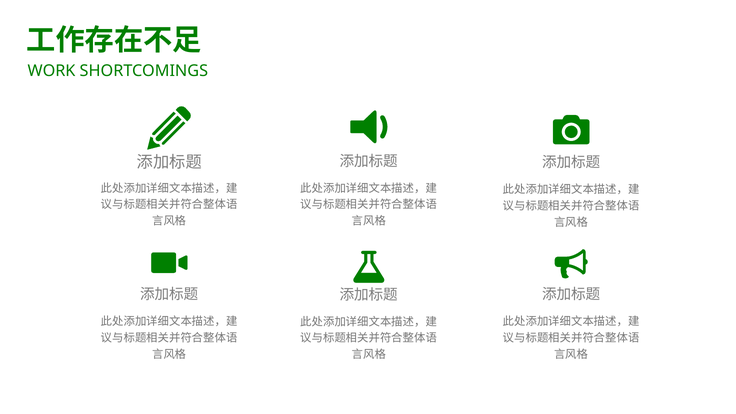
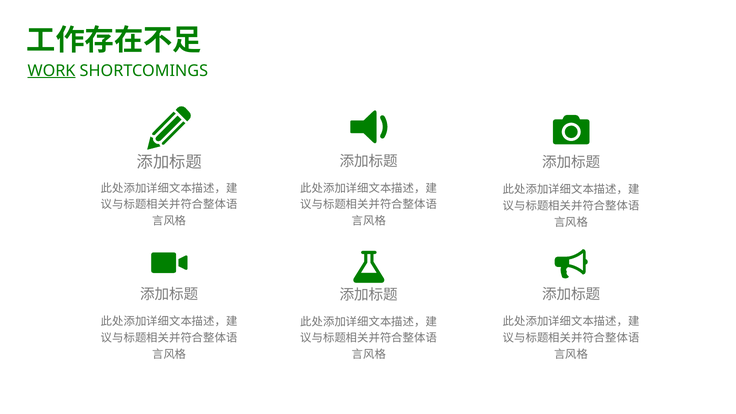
WORK underline: none -> present
